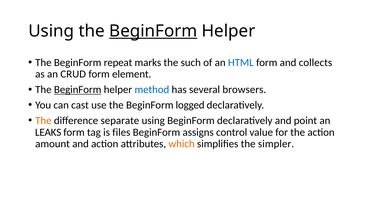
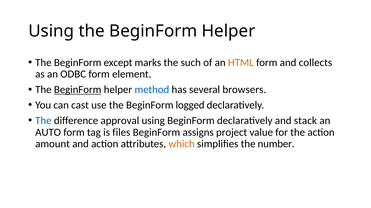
BeginForm at (153, 31) underline: present -> none
repeat: repeat -> except
HTML colour: blue -> orange
CRUD: CRUD -> ODBC
The at (43, 121) colour: orange -> blue
separate: separate -> approval
point: point -> stack
LEAKS: LEAKS -> AUTO
control: control -> project
simpler: simpler -> number
